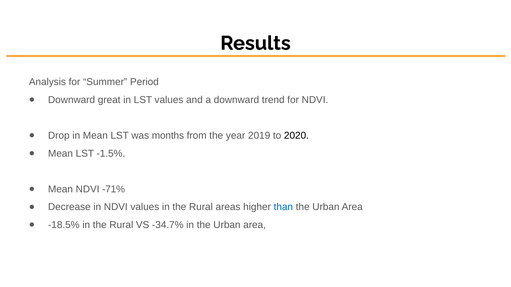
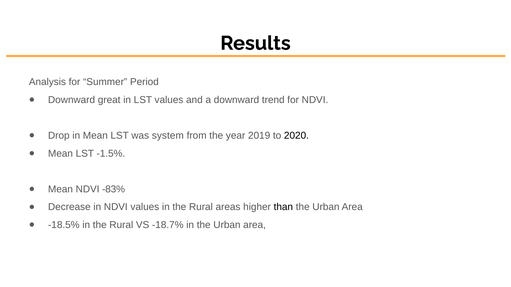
months: months -> system
-71%: -71% -> -83%
than colour: blue -> black
-34.7%: -34.7% -> -18.7%
